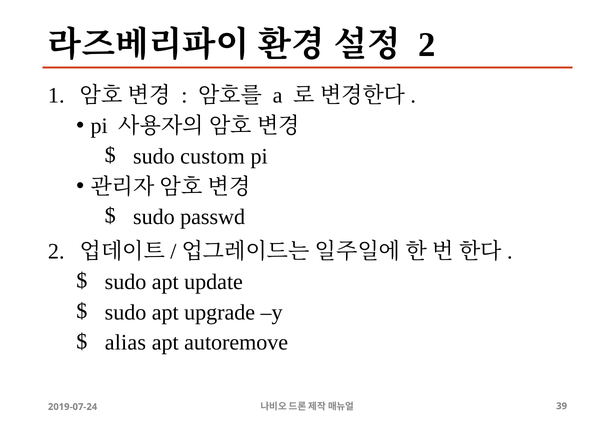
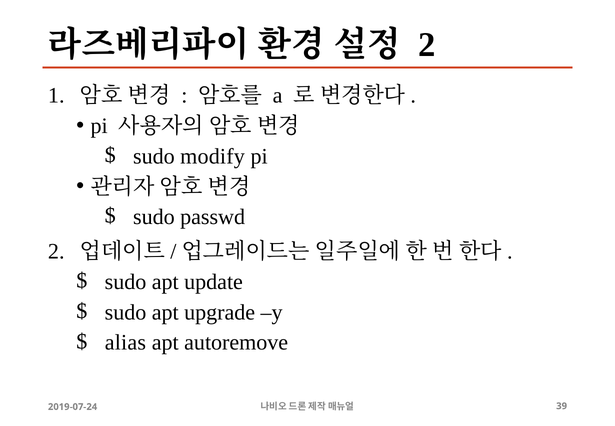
custom: custom -> modify
